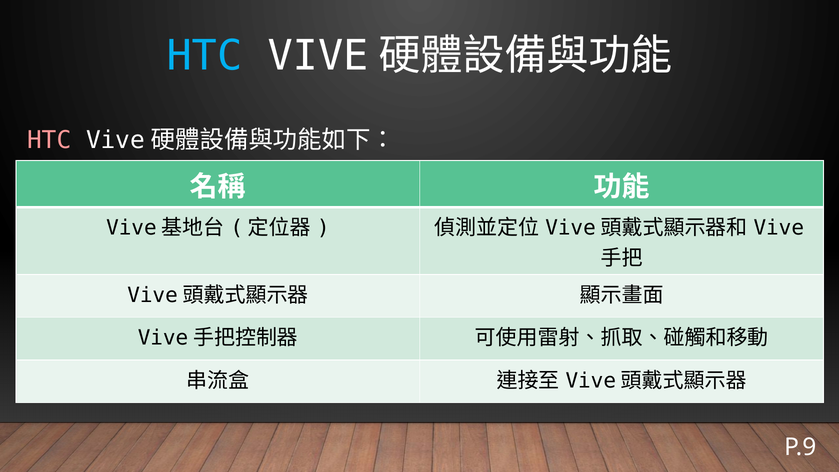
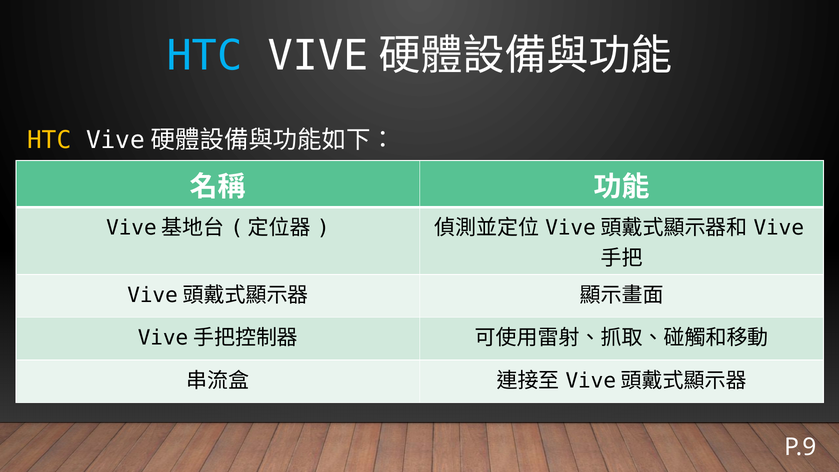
HTC at (49, 140) colour: pink -> yellow
